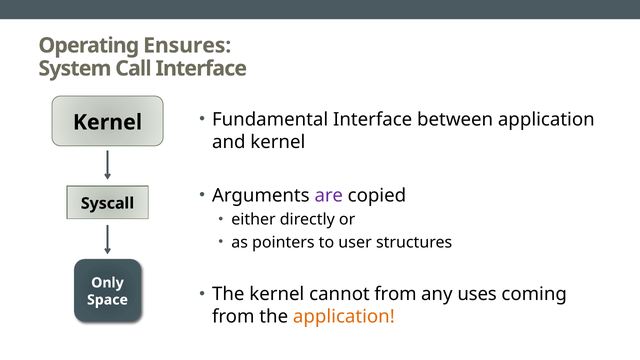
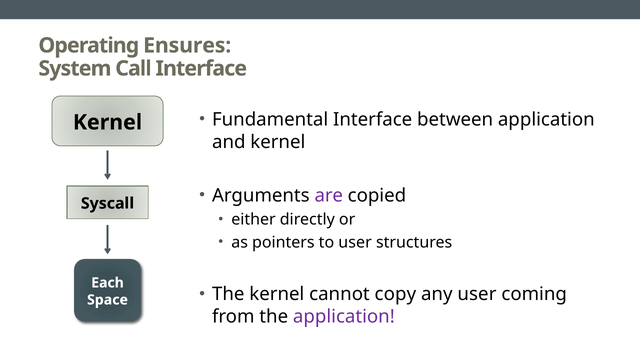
Only: Only -> Each
cannot from: from -> copy
any uses: uses -> user
application at (344, 317) colour: orange -> purple
